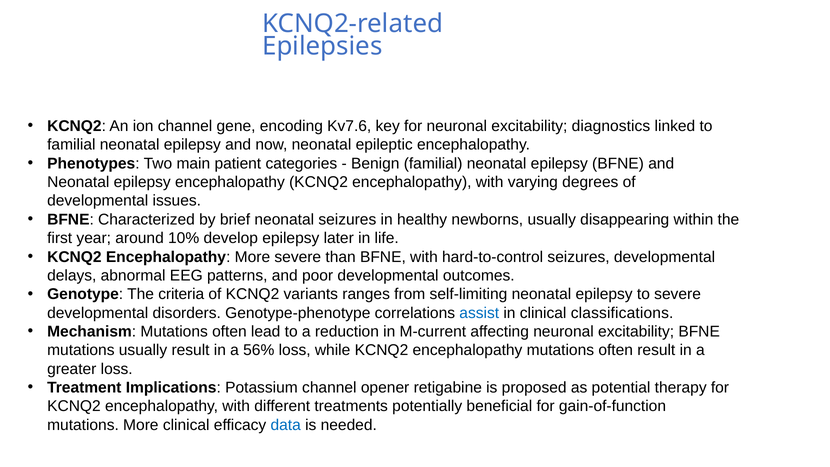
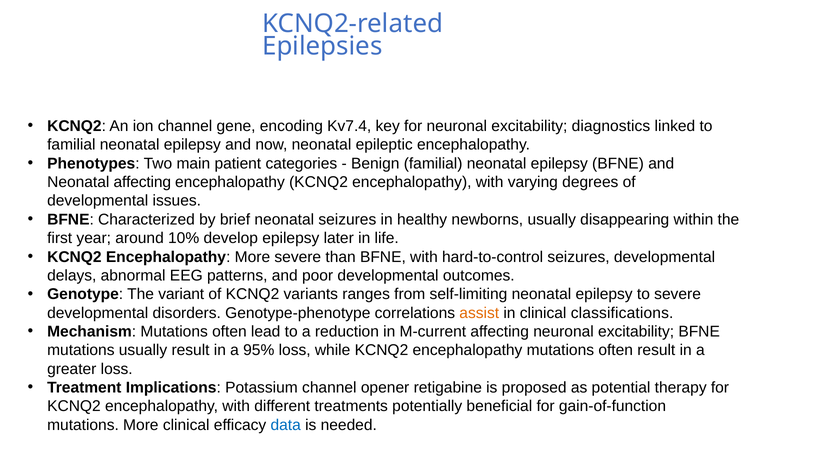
Kv7.6: Kv7.6 -> Kv7.4
epilepsy at (142, 182): epilepsy -> affecting
criteria: criteria -> variant
assist colour: blue -> orange
56%: 56% -> 95%
